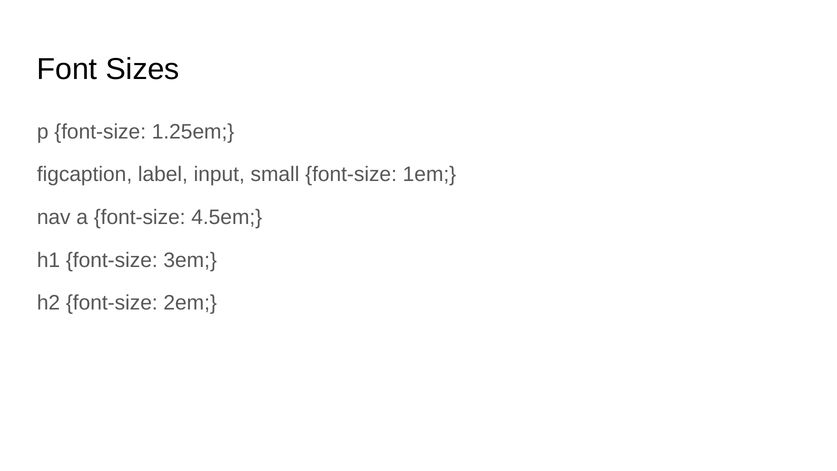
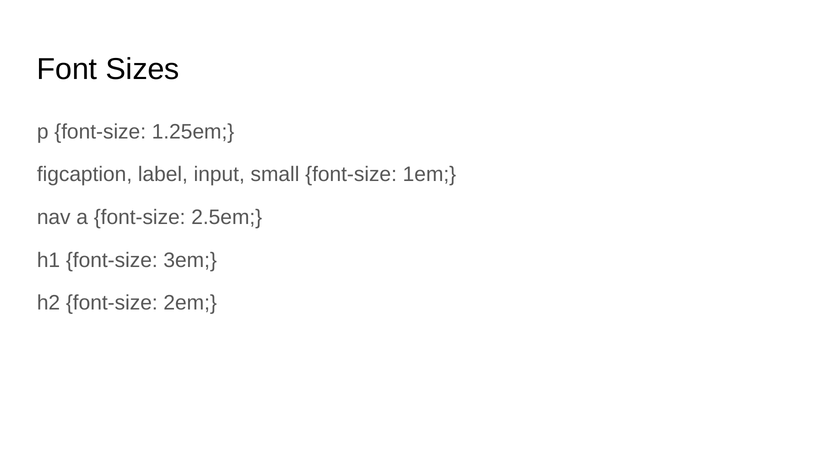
4.5em: 4.5em -> 2.5em
